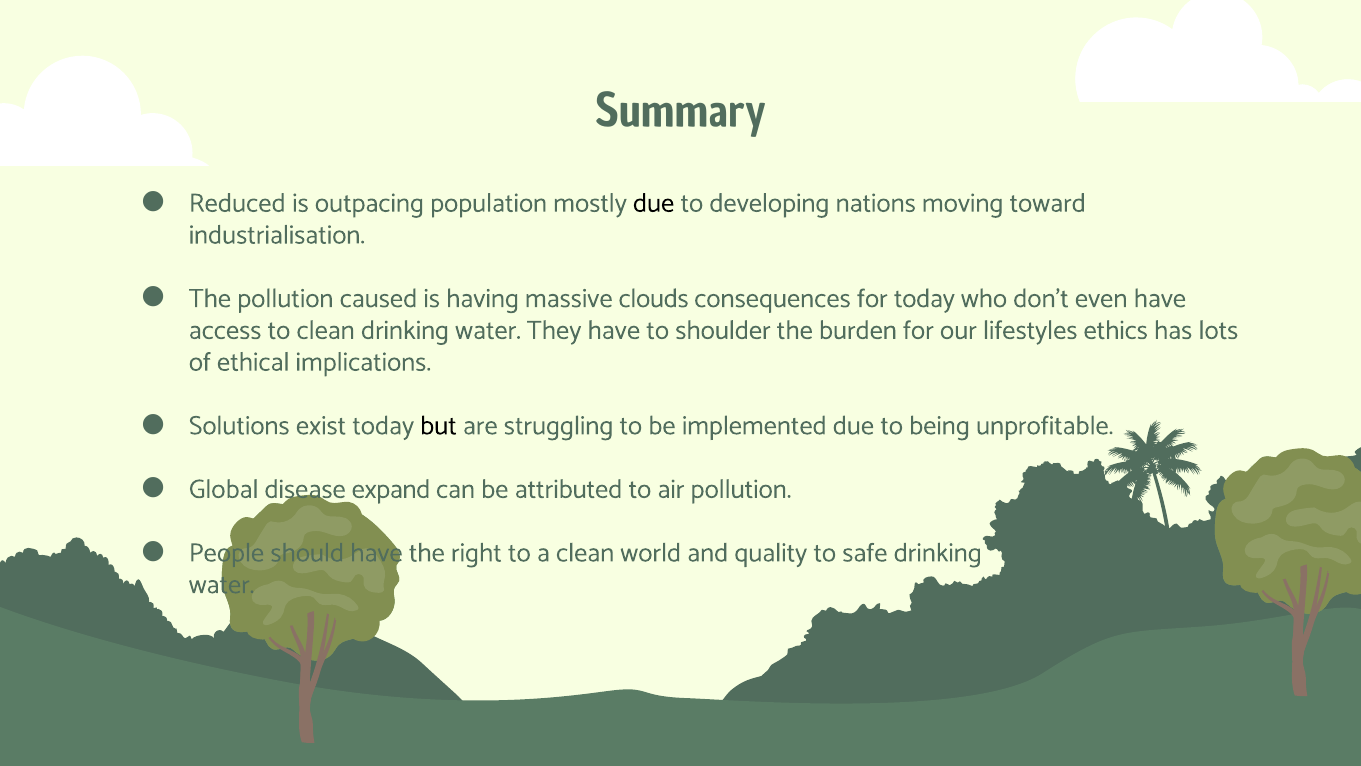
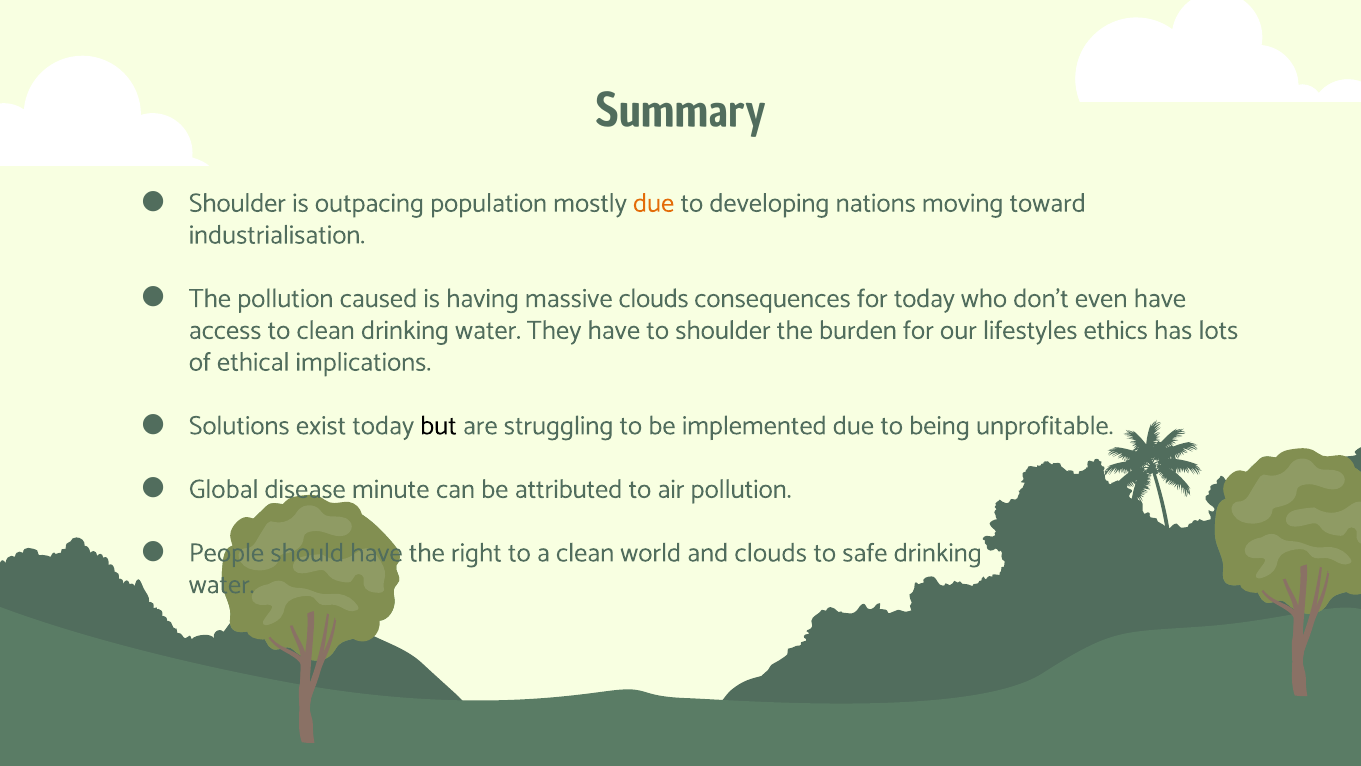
Reduced at (237, 203): Reduced -> Shoulder
due at (654, 203) colour: black -> orange
expand: expand -> minute
and quality: quality -> clouds
